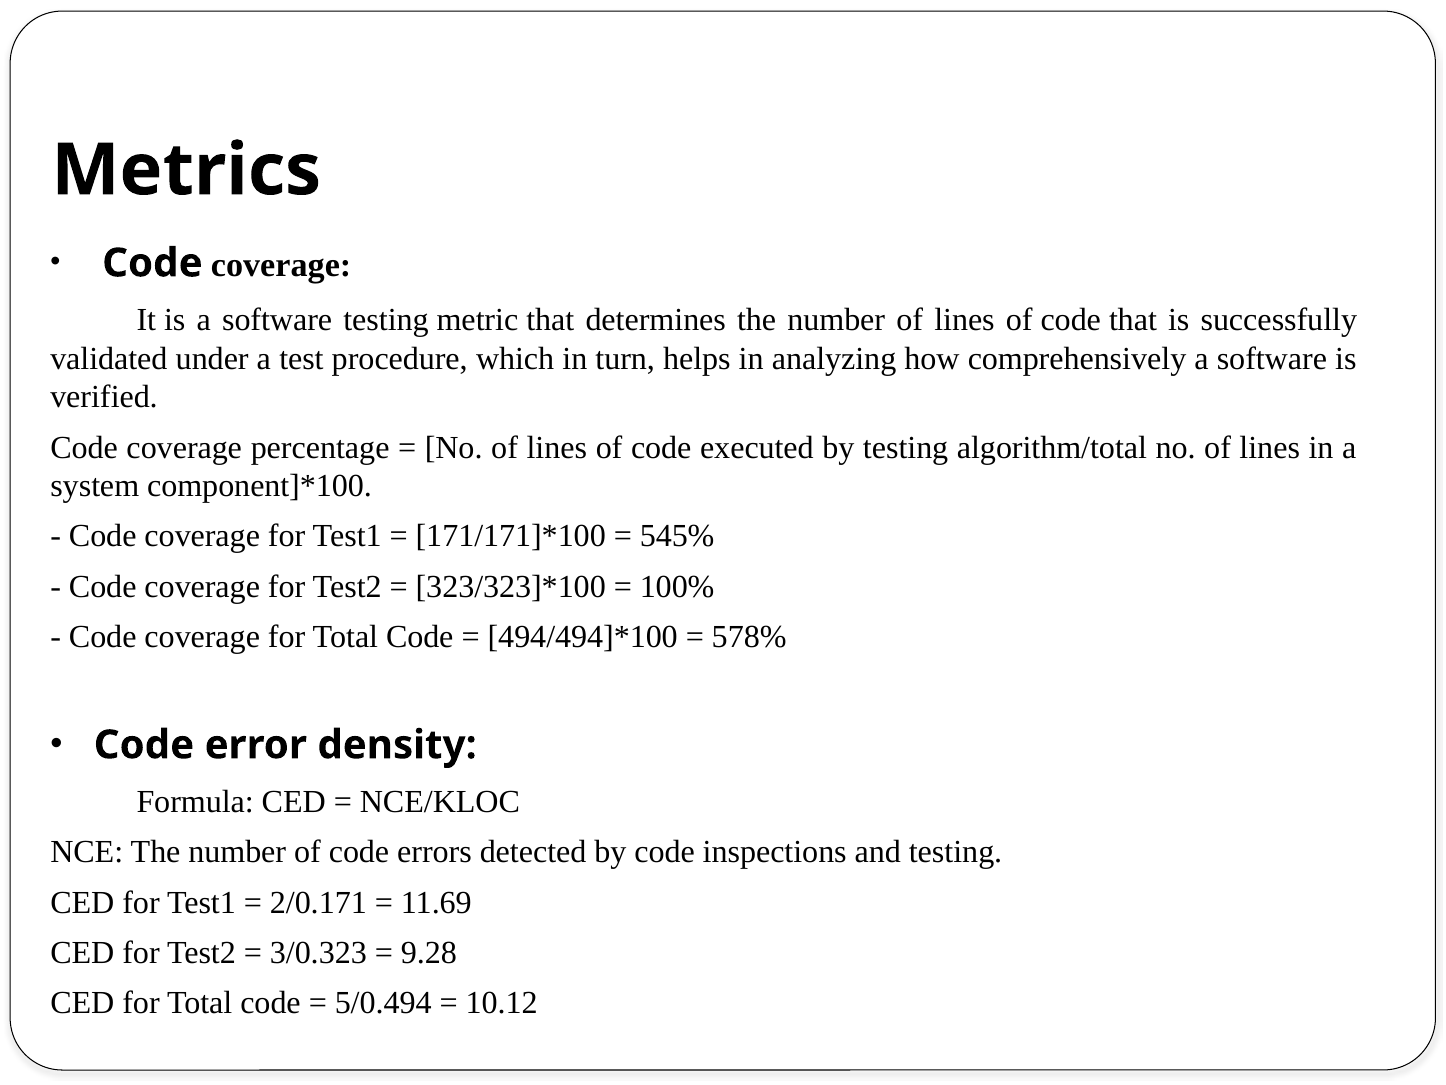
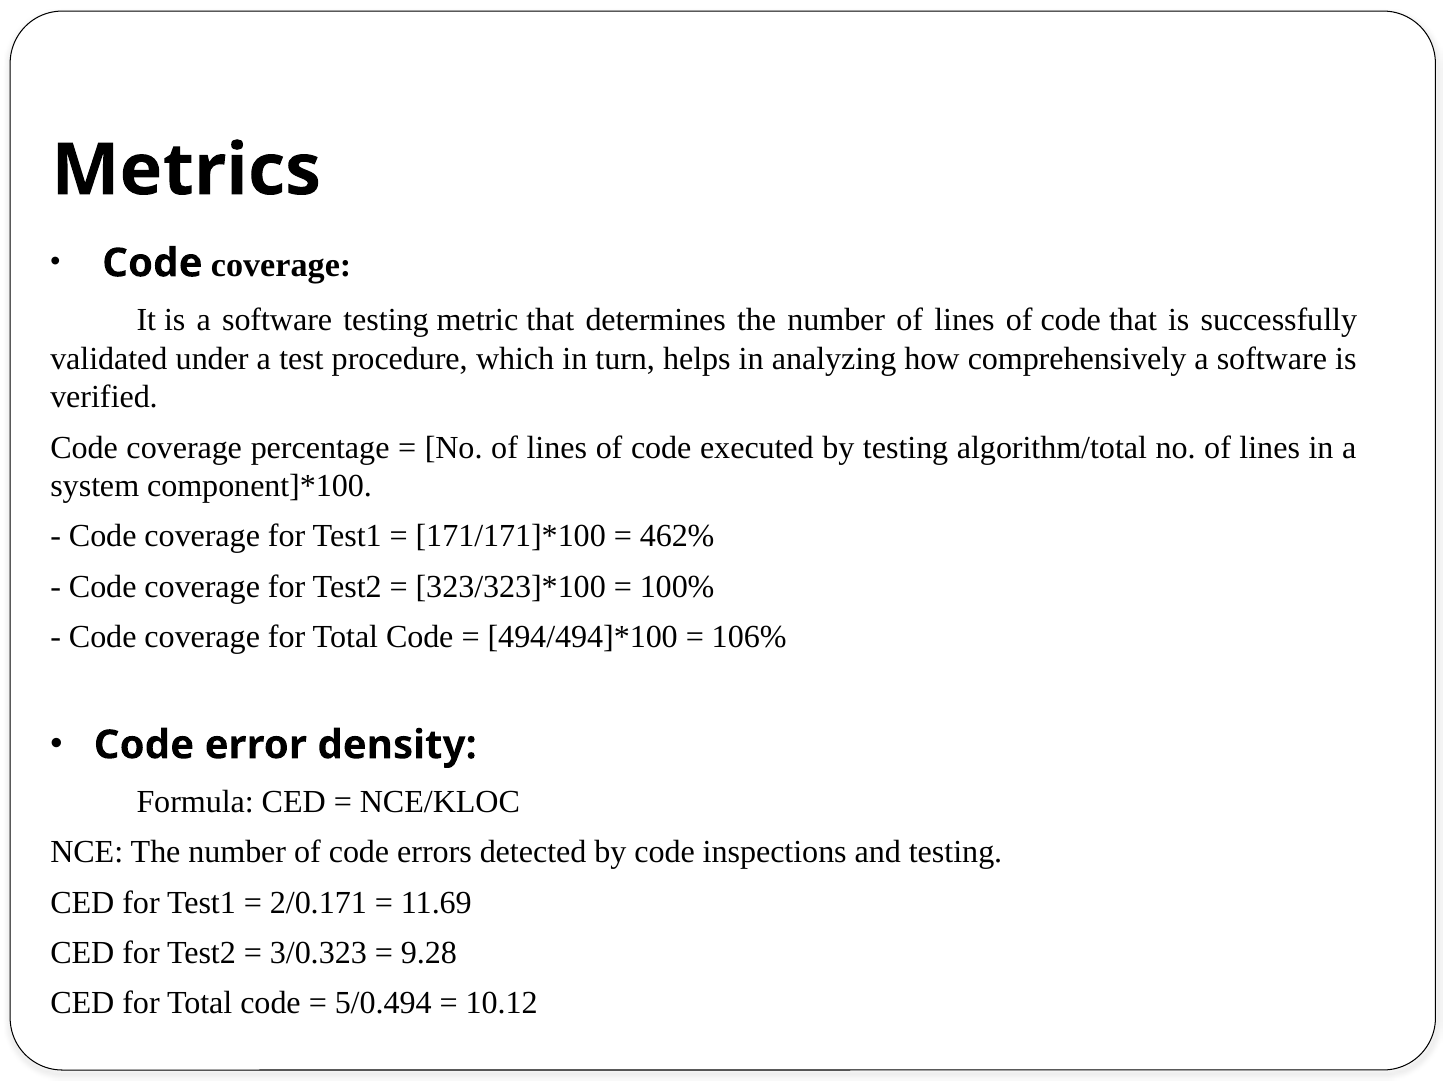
545%: 545% -> 462%
578%: 578% -> 106%
